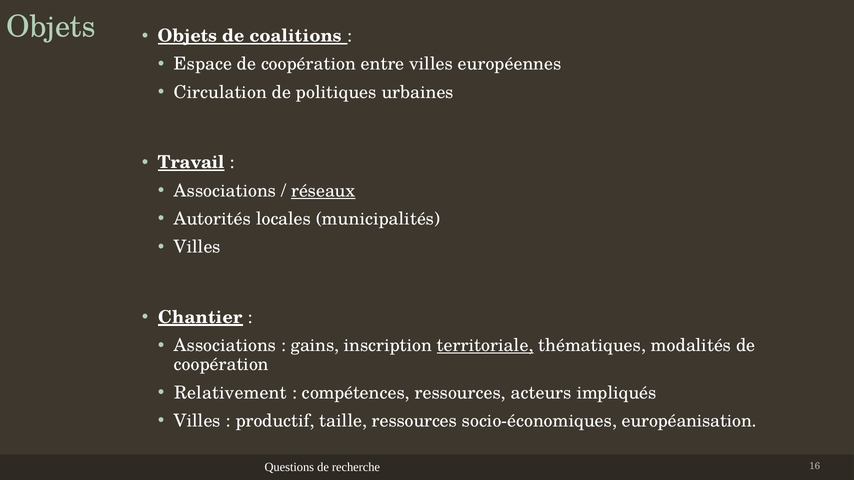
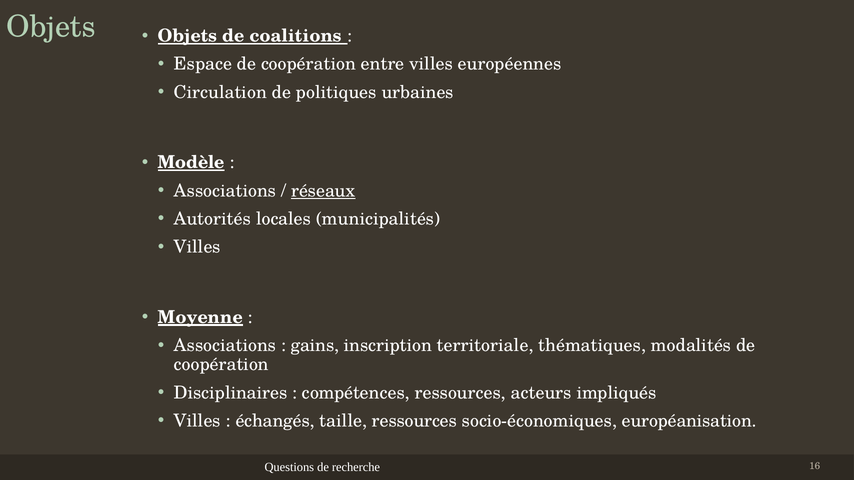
Travail: Travail -> Modèle
Chantier: Chantier -> Moyenne
territoriale underline: present -> none
Relativement: Relativement -> Disciplinaires
productif: productif -> échangés
